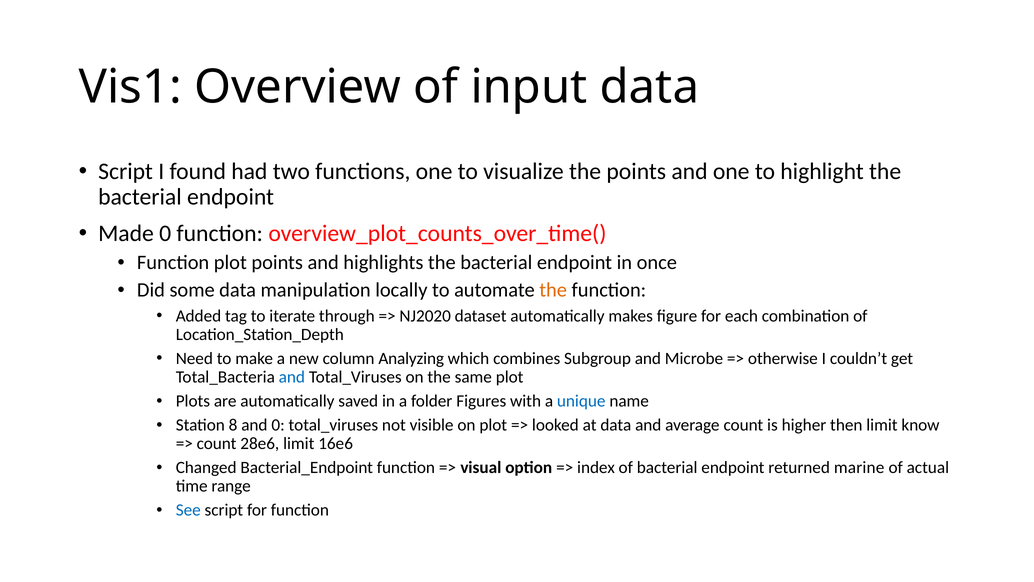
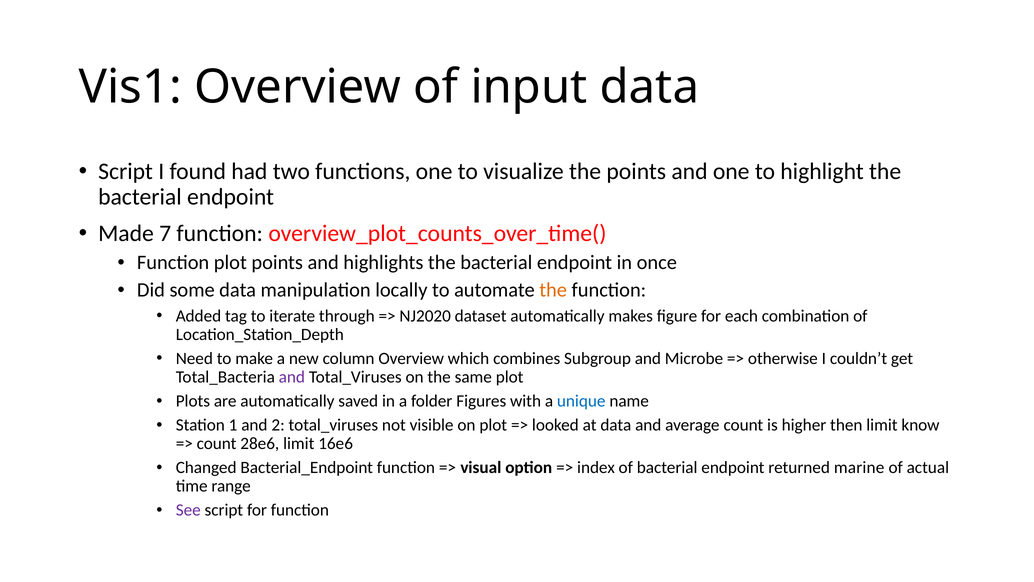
Made 0: 0 -> 7
column Analyzing: Analyzing -> Overview
and at (292, 377) colour: blue -> purple
8: 8 -> 1
and 0: 0 -> 2
See colour: blue -> purple
